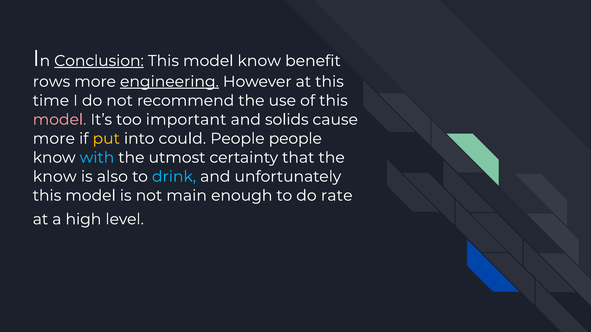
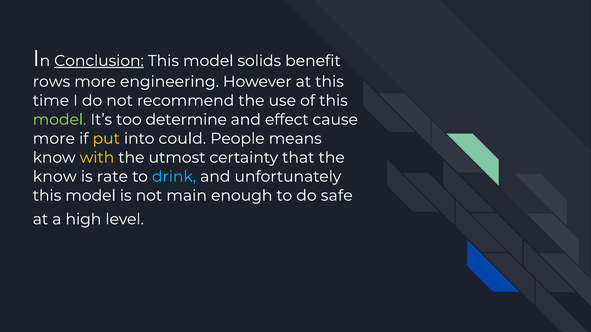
model know: know -> solids
engineering underline: present -> none
model at (60, 120) colour: pink -> light green
important: important -> determine
solids: solids -> effect
People people: people -> means
with colour: light blue -> yellow
also: also -> rate
rate: rate -> safe
